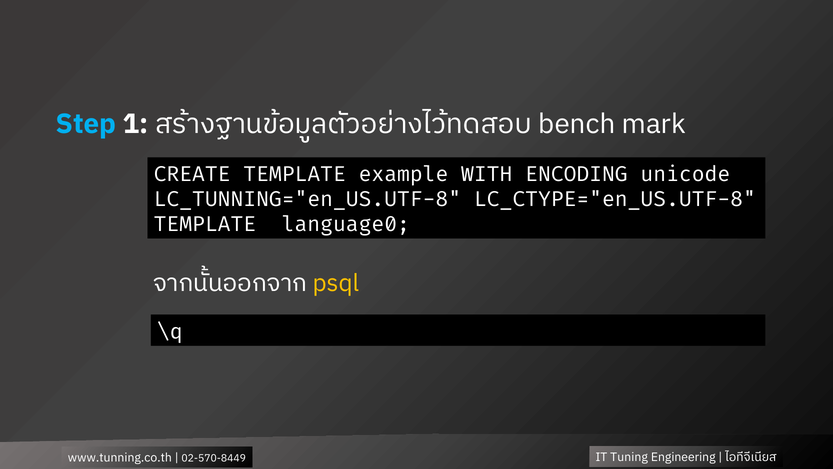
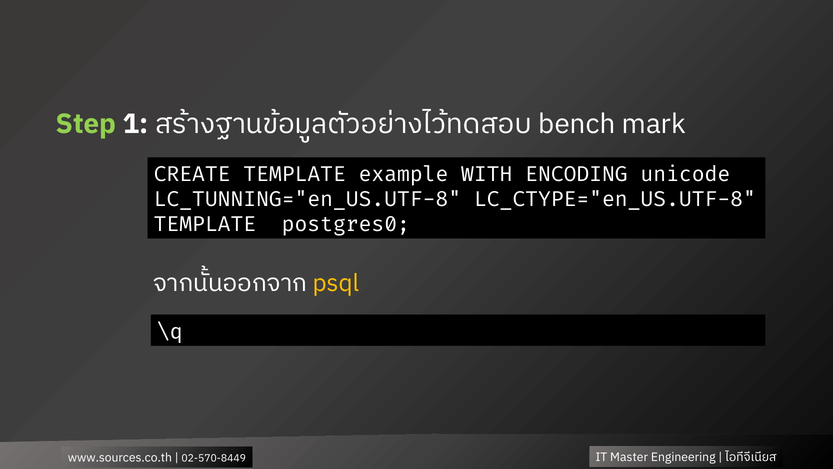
Step colour: light blue -> light green
language0: language0 -> postgres0
Tuning: Tuning -> Master
www.tunning.co.th: www.tunning.co.th -> www.sources.co.th
